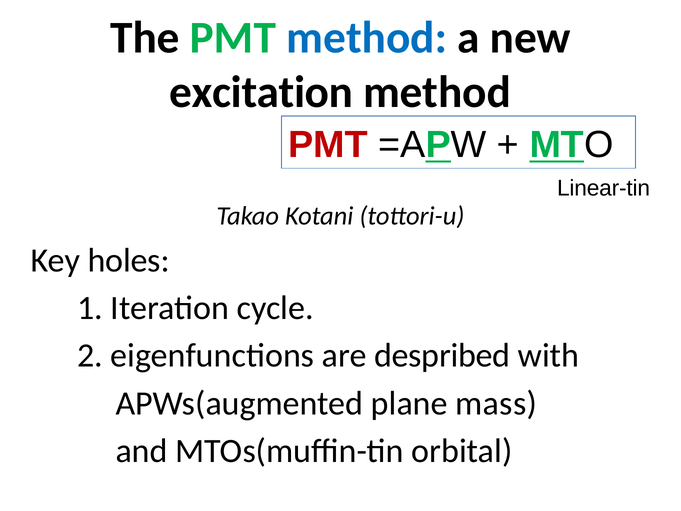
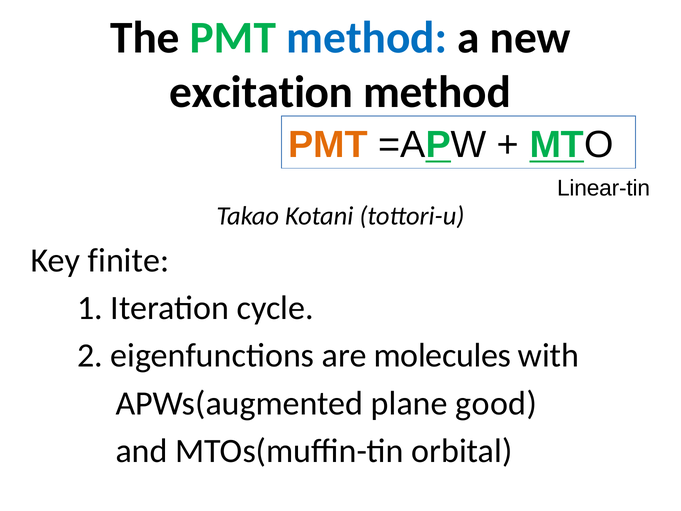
PMT at (328, 145) colour: red -> orange
holes: holes -> finite
despribed: despribed -> molecules
mass: mass -> good
